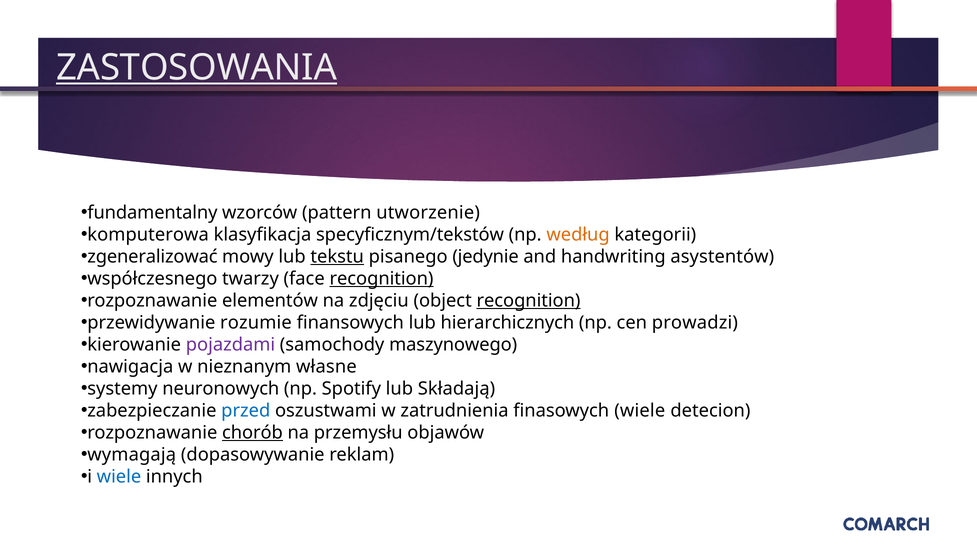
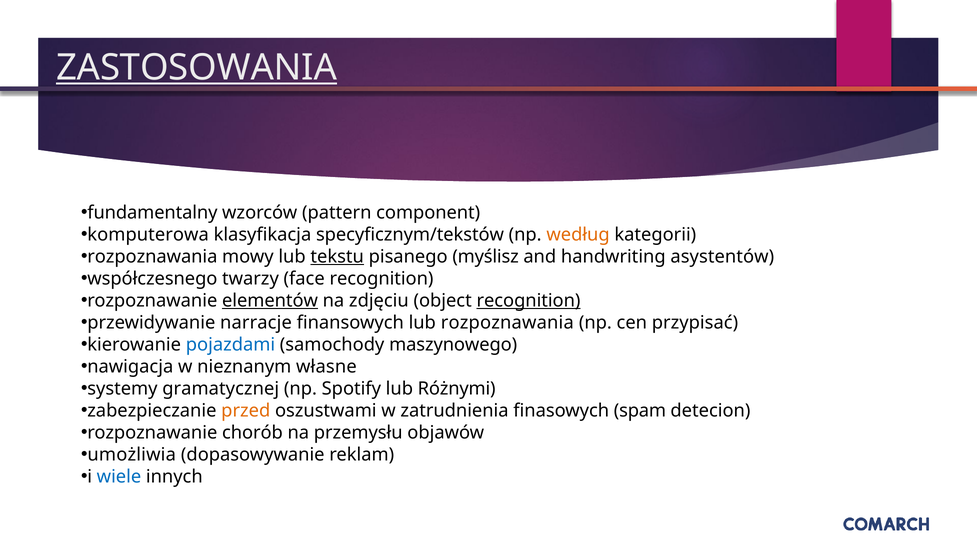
utworzenie: utworzenie -> component
zgeneralizować at (152, 257): zgeneralizować -> rozpoznawania
jedynie: jedynie -> myślisz
recognition at (381, 278) underline: present -> none
elementów underline: none -> present
rozumie: rozumie -> narracje
lub hierarchicznych: hierarchicznych -> rozpoznawania
prowadzi: prowadzi -> przypisać
pojazdami colour: purple -> blue
neuronowych: neuronowych -> gramatycznej
Składają: Składają -> Różnymi
przed colour: blue -> orange
finasowych wiele: wiele -> spam
chorób underline: present -> none
wymagają: wymagają -> umożliwia
